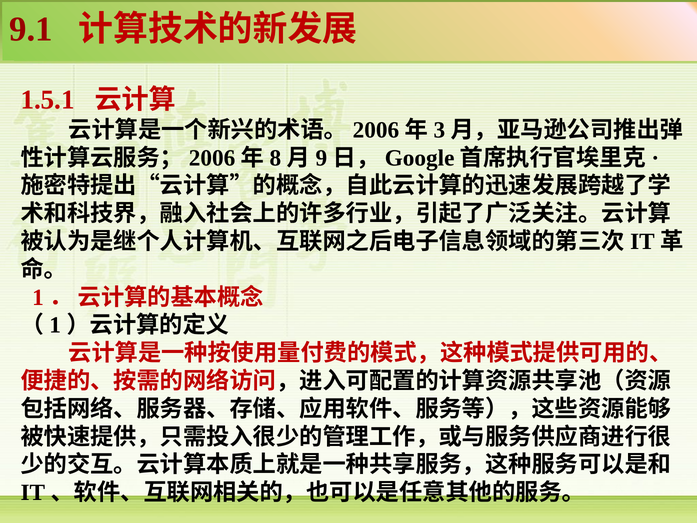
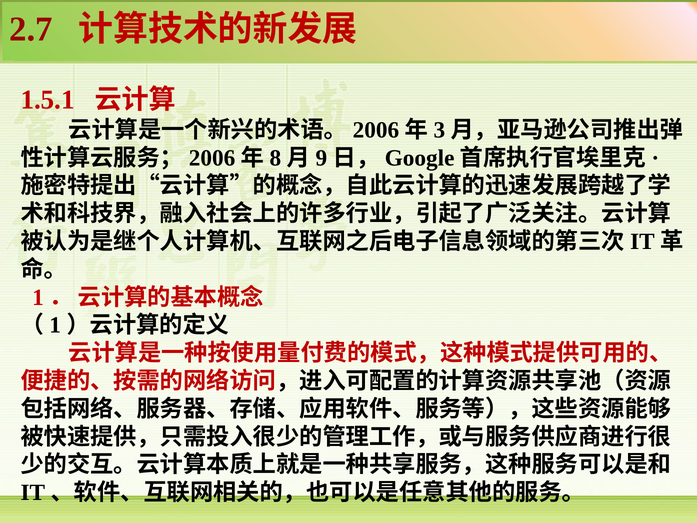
9.1: 9.1 -> 2.7
